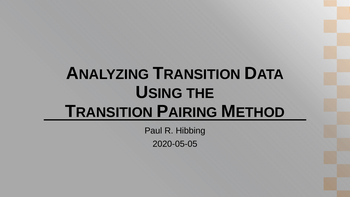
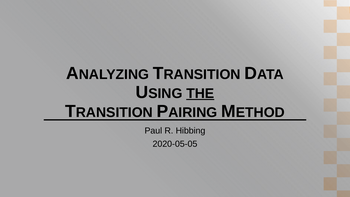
THE underline: none -> present
